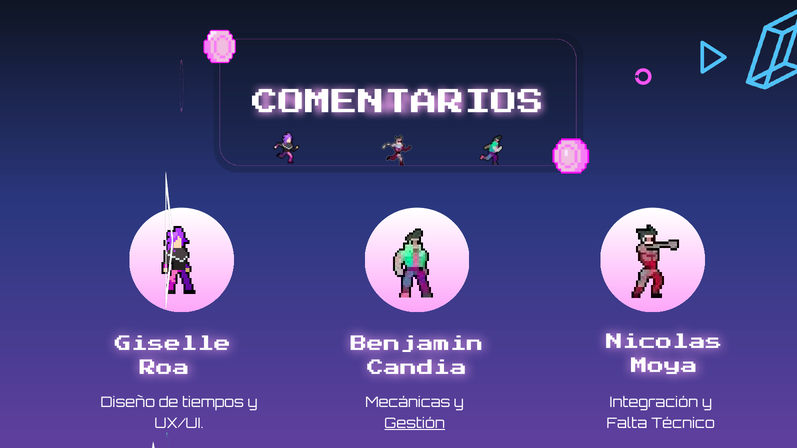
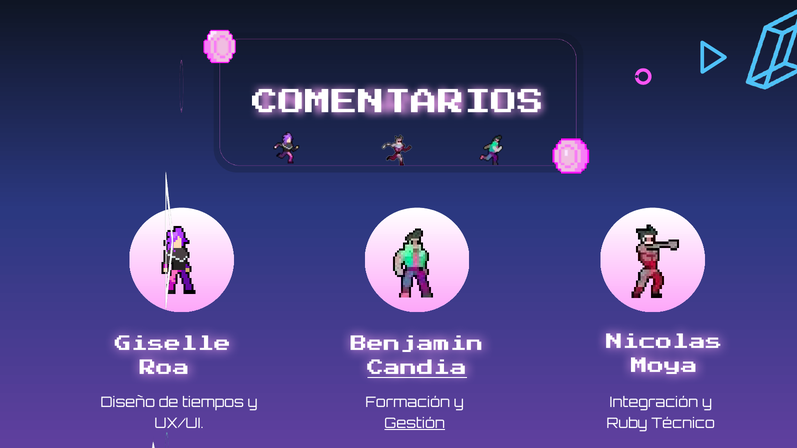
Candia underline: none -> present
Mecánicas: Mecánicas -> Formación
Falta: Falta -> Ruby
